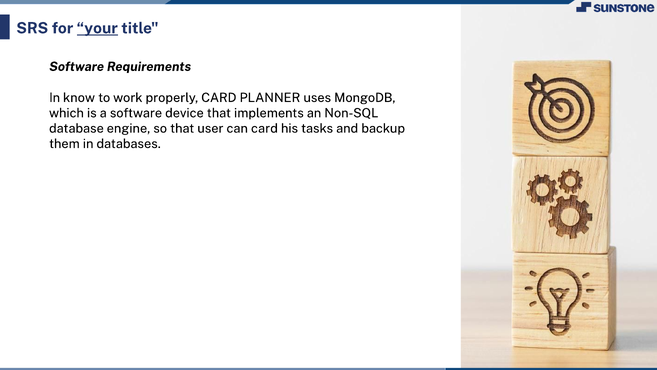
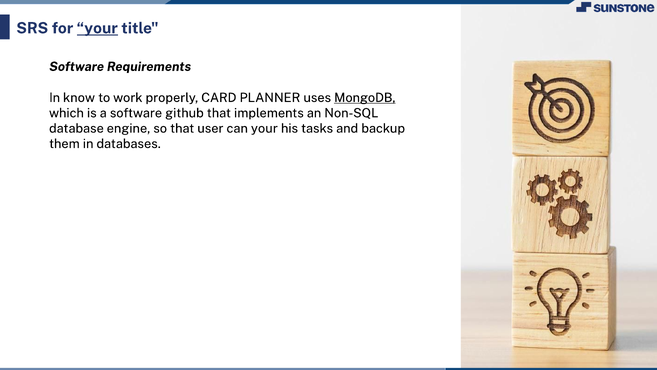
MongoDB underline: none -> present
device: device -> github
can card: card -> your
